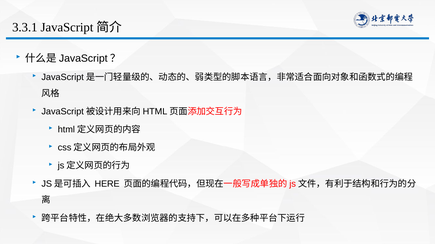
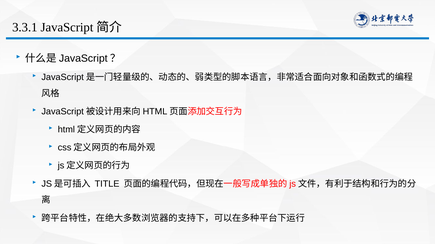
HERE: HERE -> TITLE
